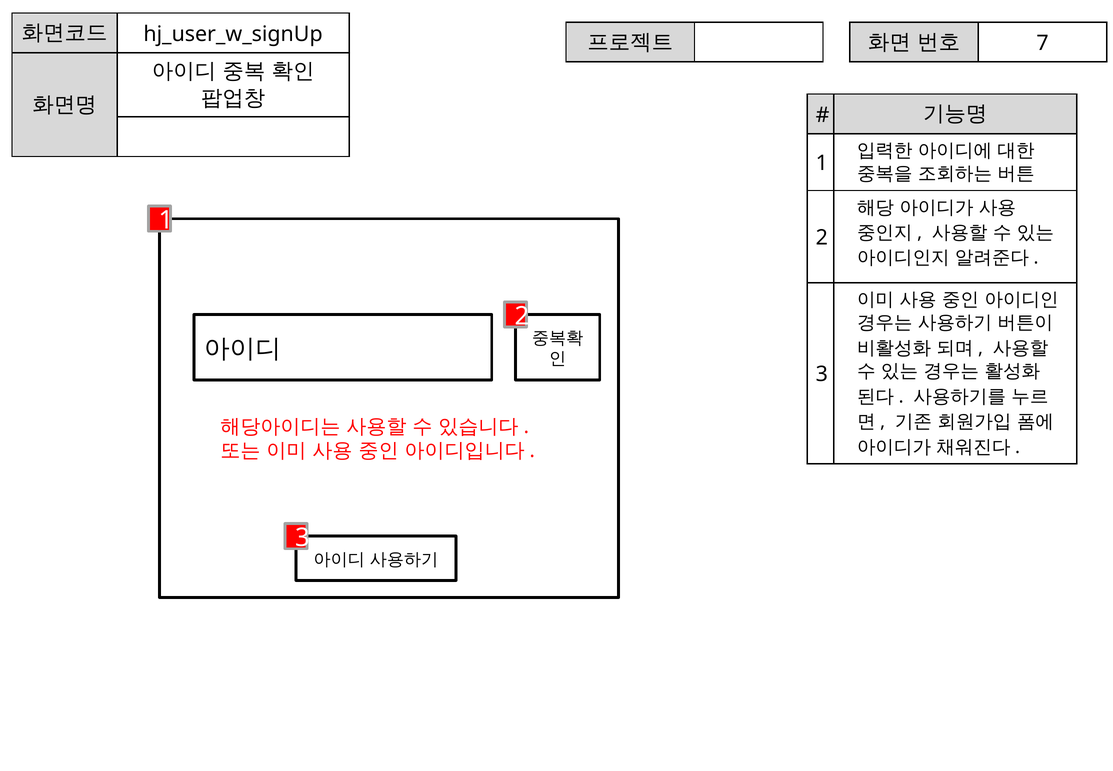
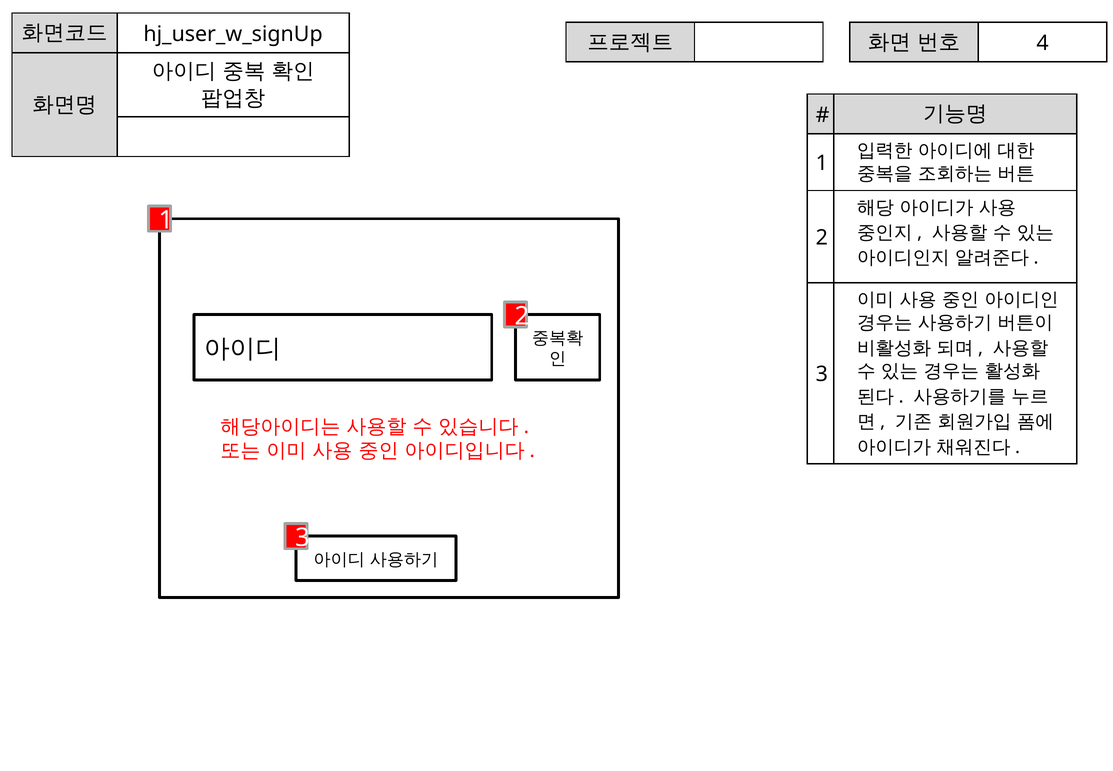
7: 7 -> 4
